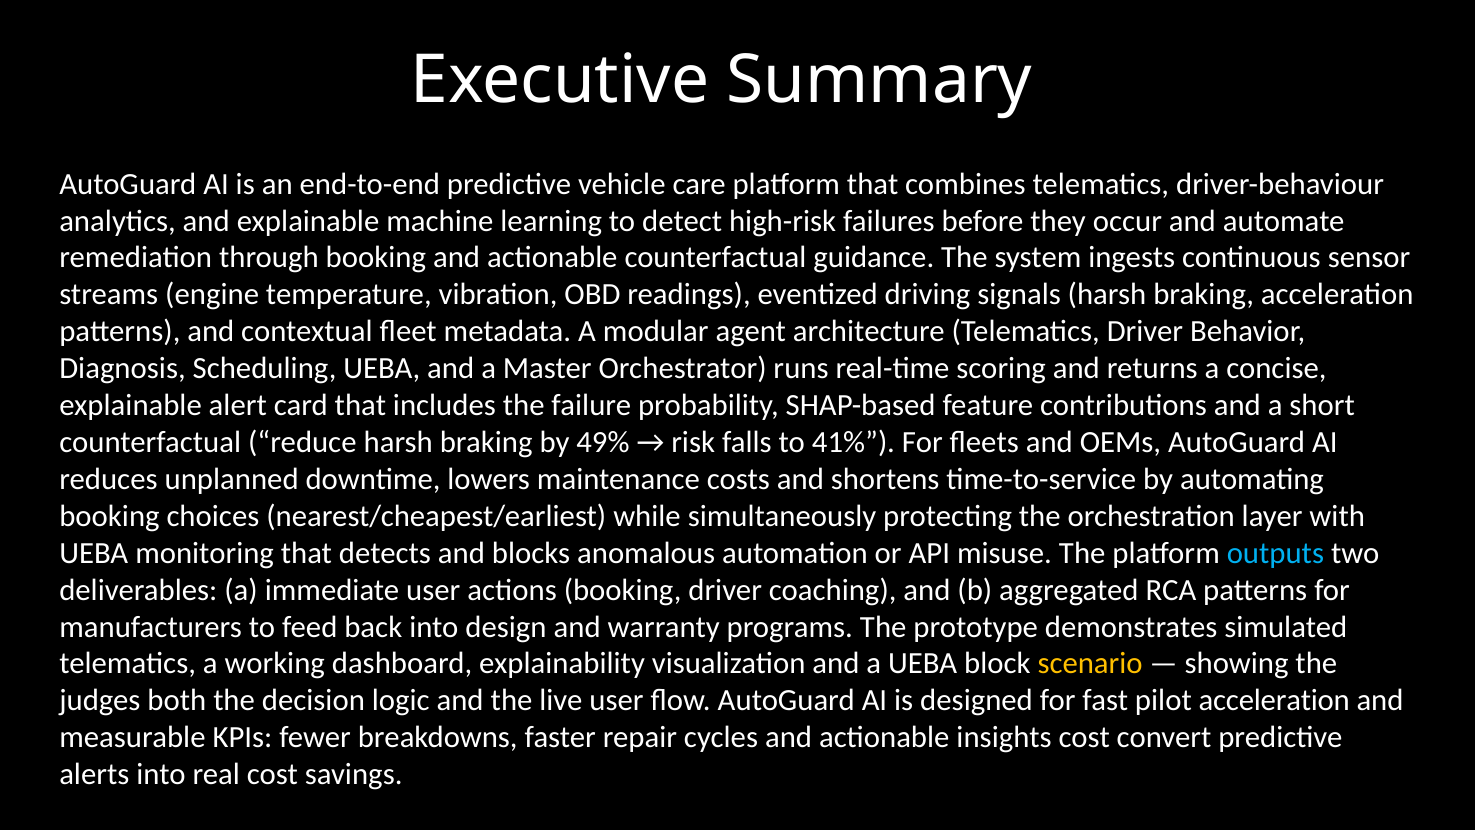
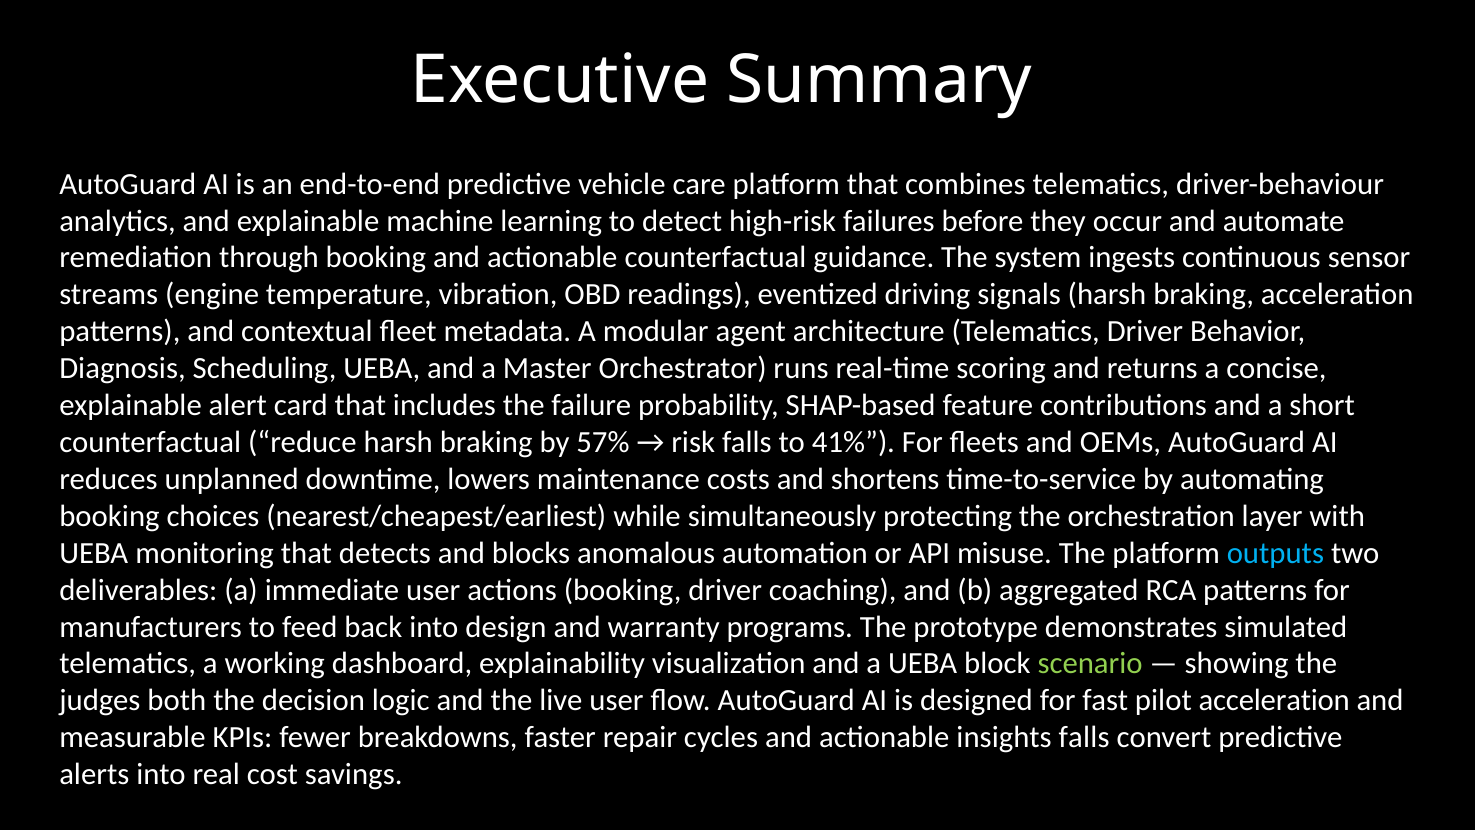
49%: 49% -> 57%
scenario colour: yellow -> light green
insights cost: cost -> falls
